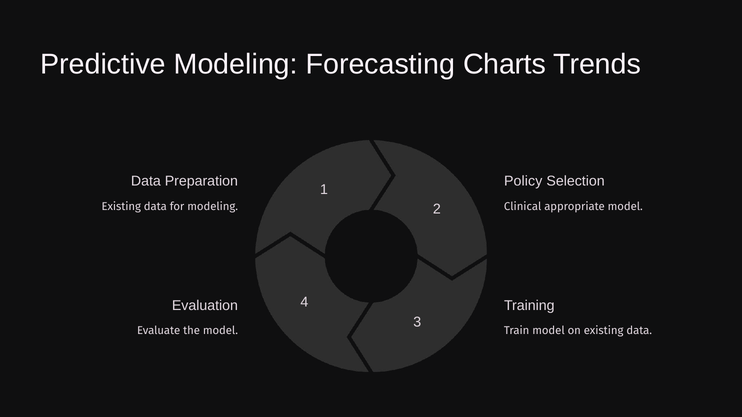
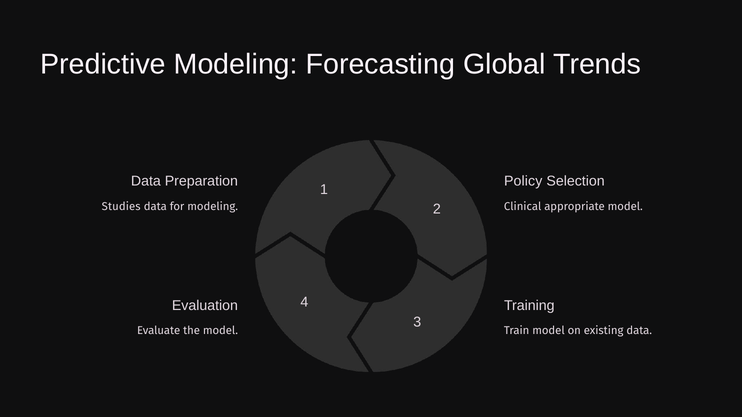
Charts: Charts -> Global
Existing at (121, 207): Existing -> Studies
